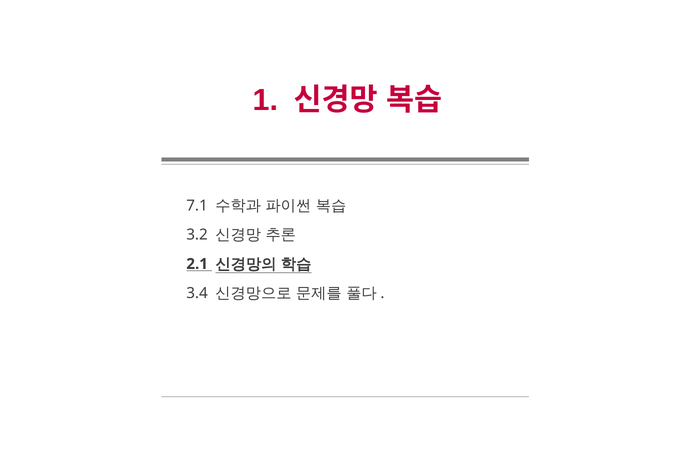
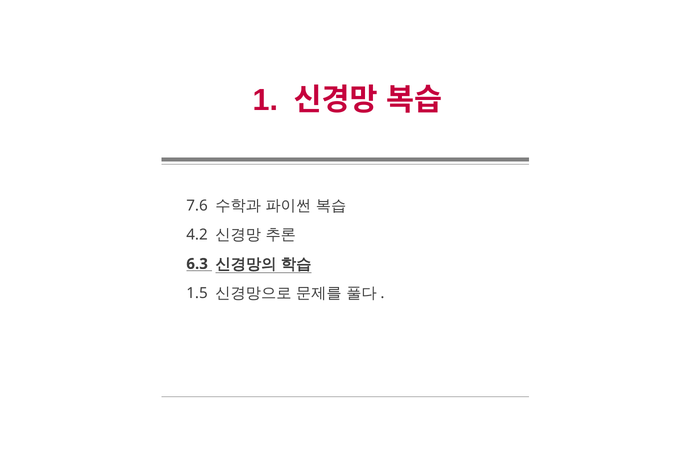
7.1: 7.1 -> 7.6
3.2: 3.2 -> 4.2
2.1: 2.1 -> 6.3
3.4: 3.4 -> 1.5
